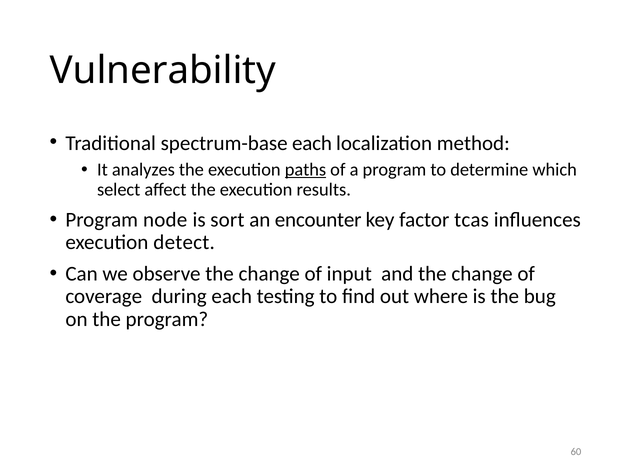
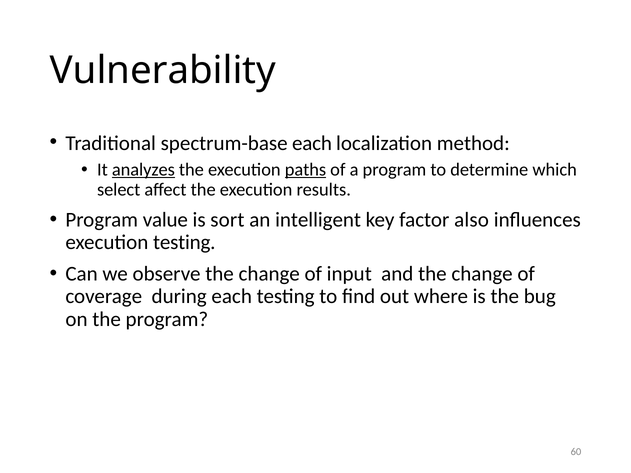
analyzes underline: none -> present
node: node -> value
encounter: encounter -> intelligent
tcas: tcas -> also
execution detect: detect -> testing
